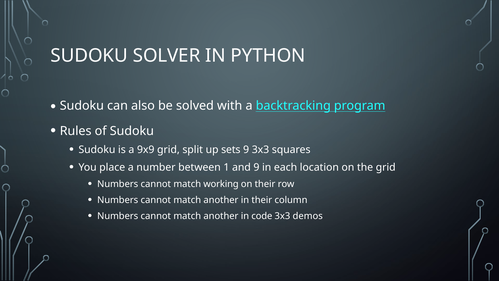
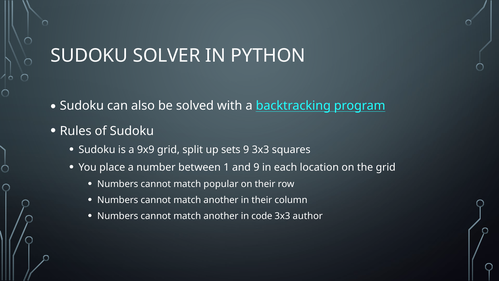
working: working -> popular
demos: demos -> author
